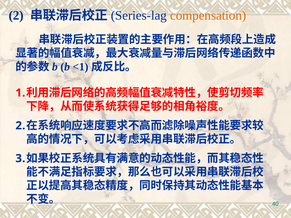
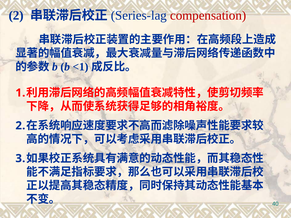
compensation colour: orange -> red
